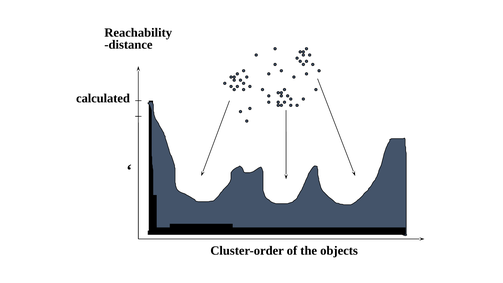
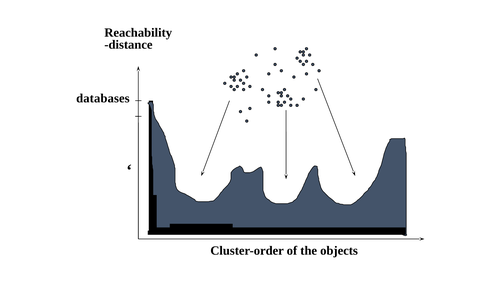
calculated: calculated -> databases
